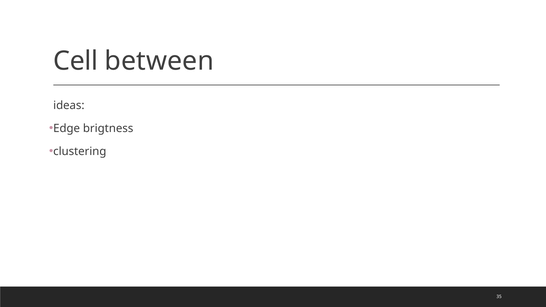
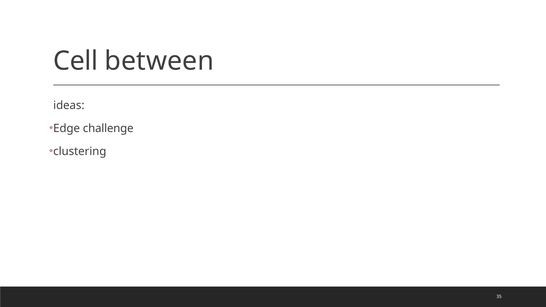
brigtness: brigtness -> challenge
